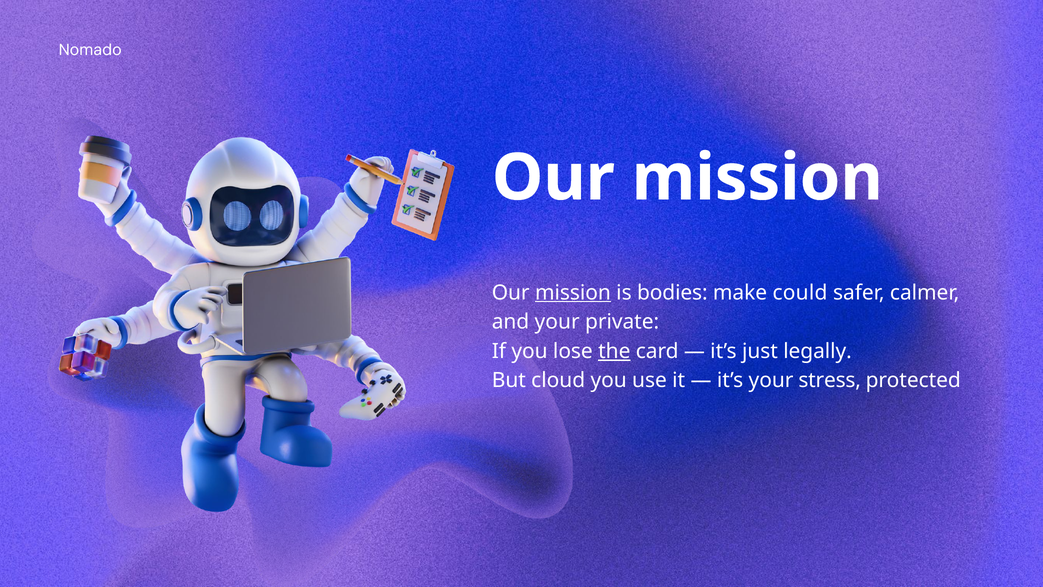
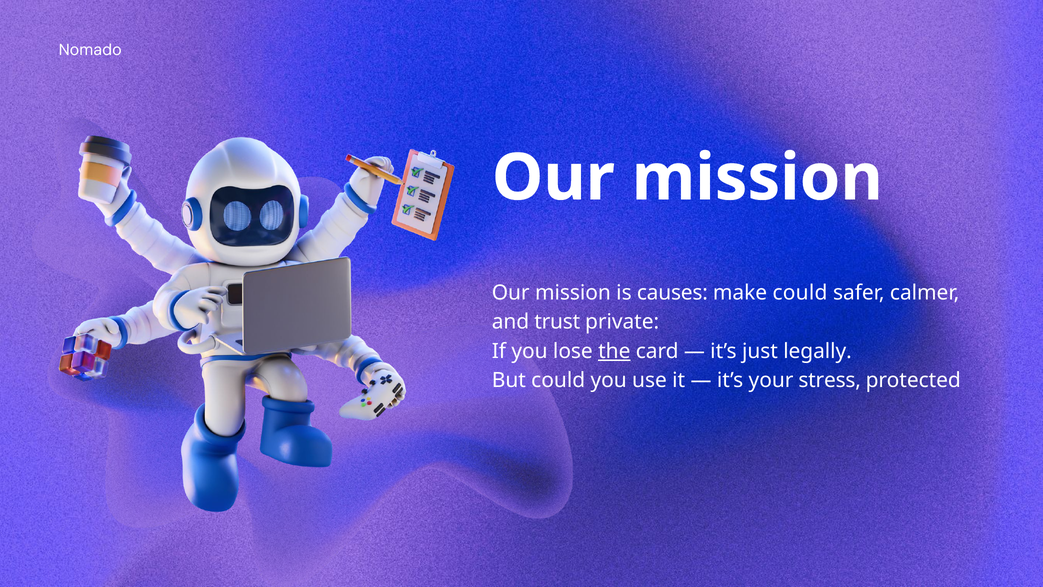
mission at (573, 292) underline: present -> none
bodies: bodies -> causes
and your: your -> trust
But cloud: cloud -> could
